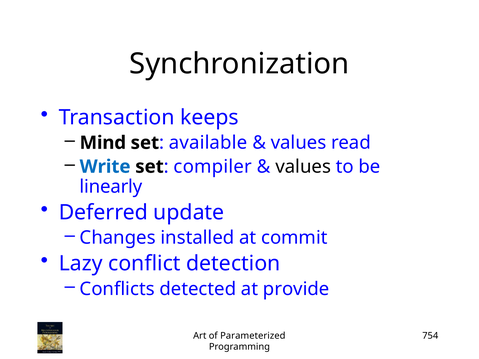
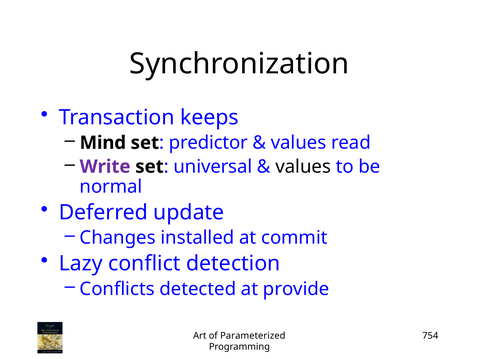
available: available -> predictor
Write colour: blue -> purple
compiler: compiler -> universal
linearly: linearly -> normal
